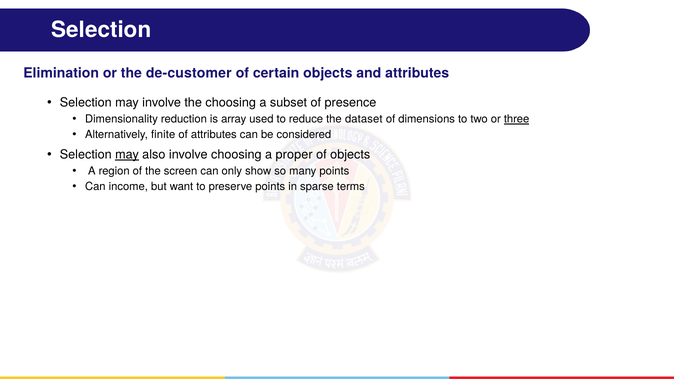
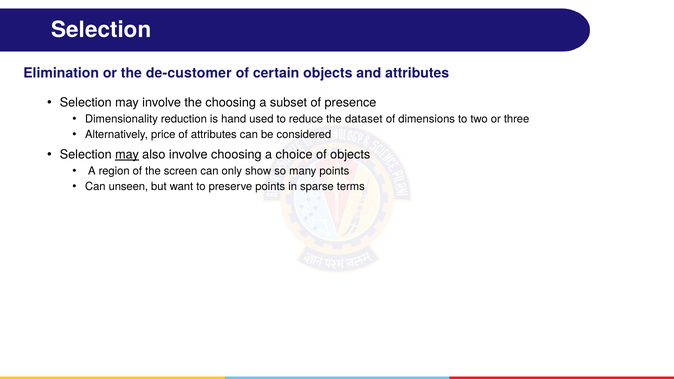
array: array -> hand
three underline: present -> none
finite: finite -> price
proper: proper -> choice
income: income -> unseen
